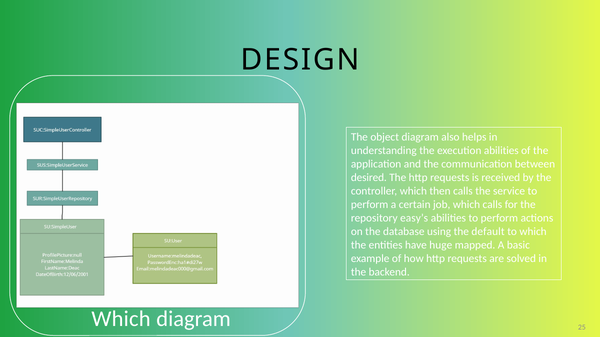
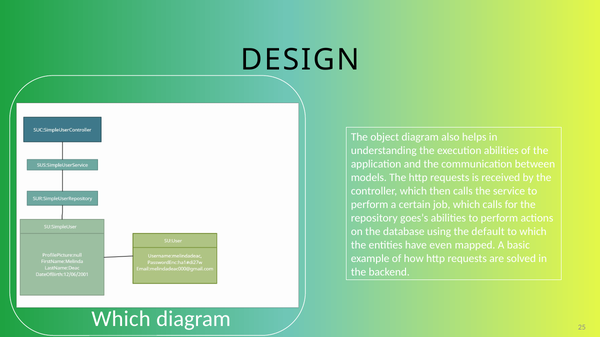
desired: desired -> models
easy’s: easy’s -> goes’s
huge: huge -> even
